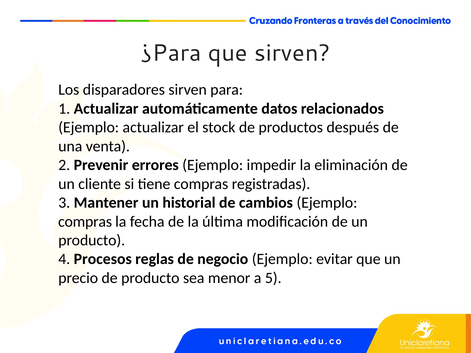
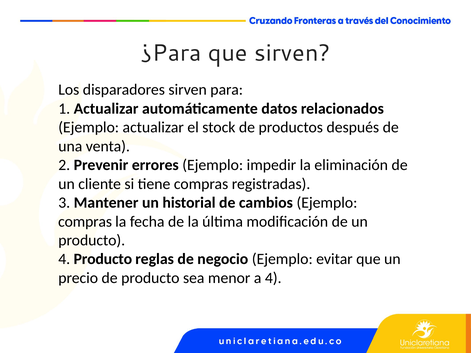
4 Procesos: Procesos -> Producto
a 5: 5 -> 4
